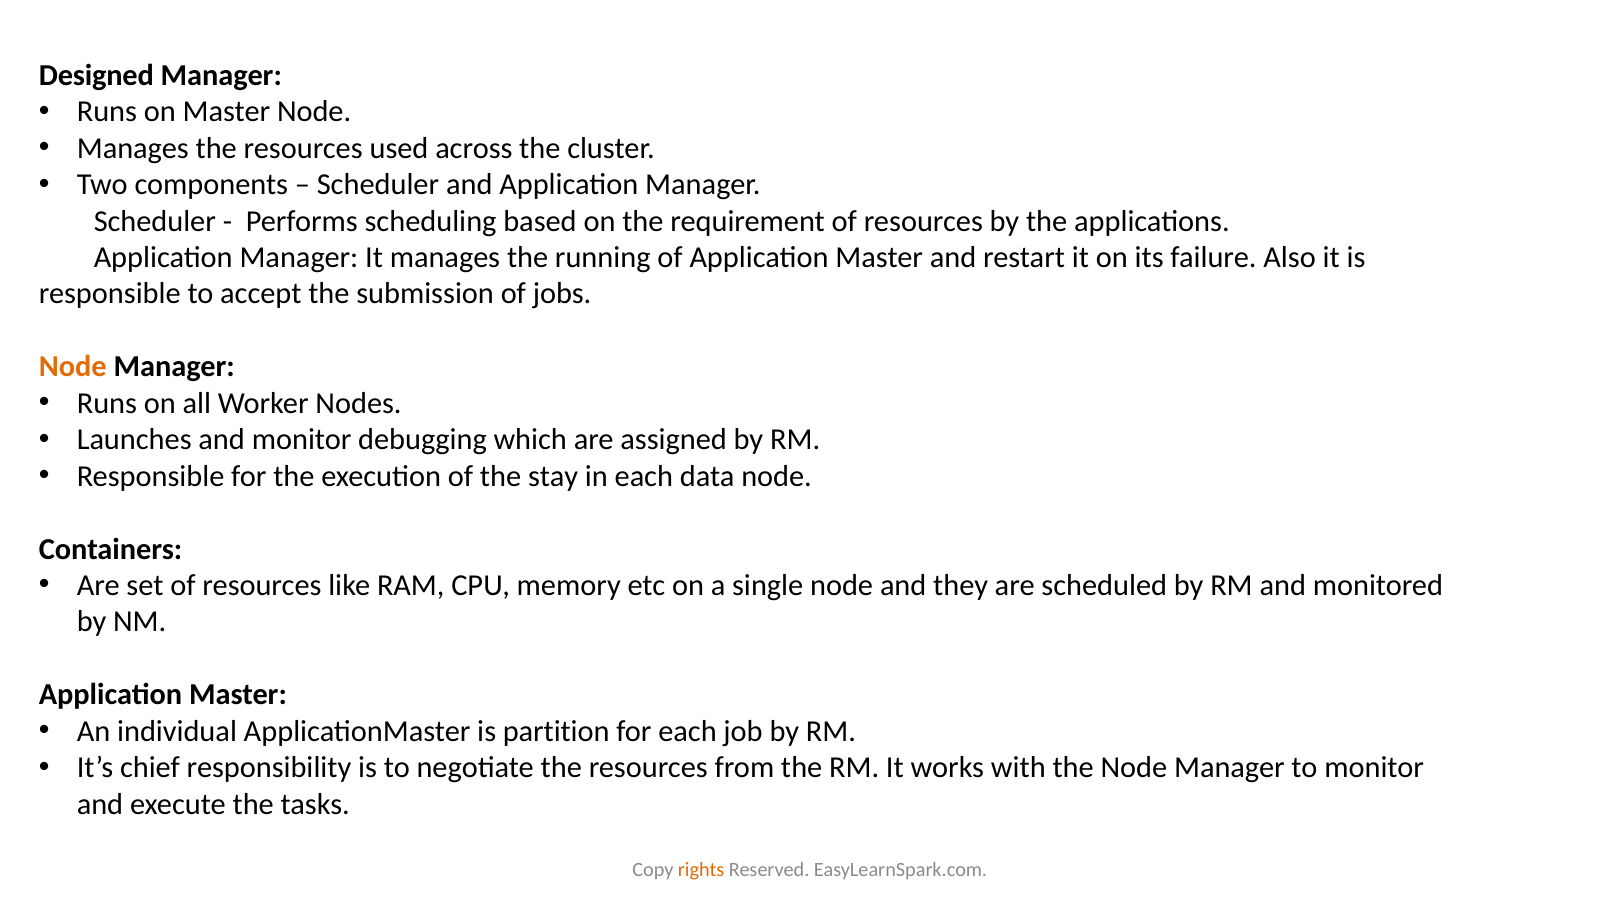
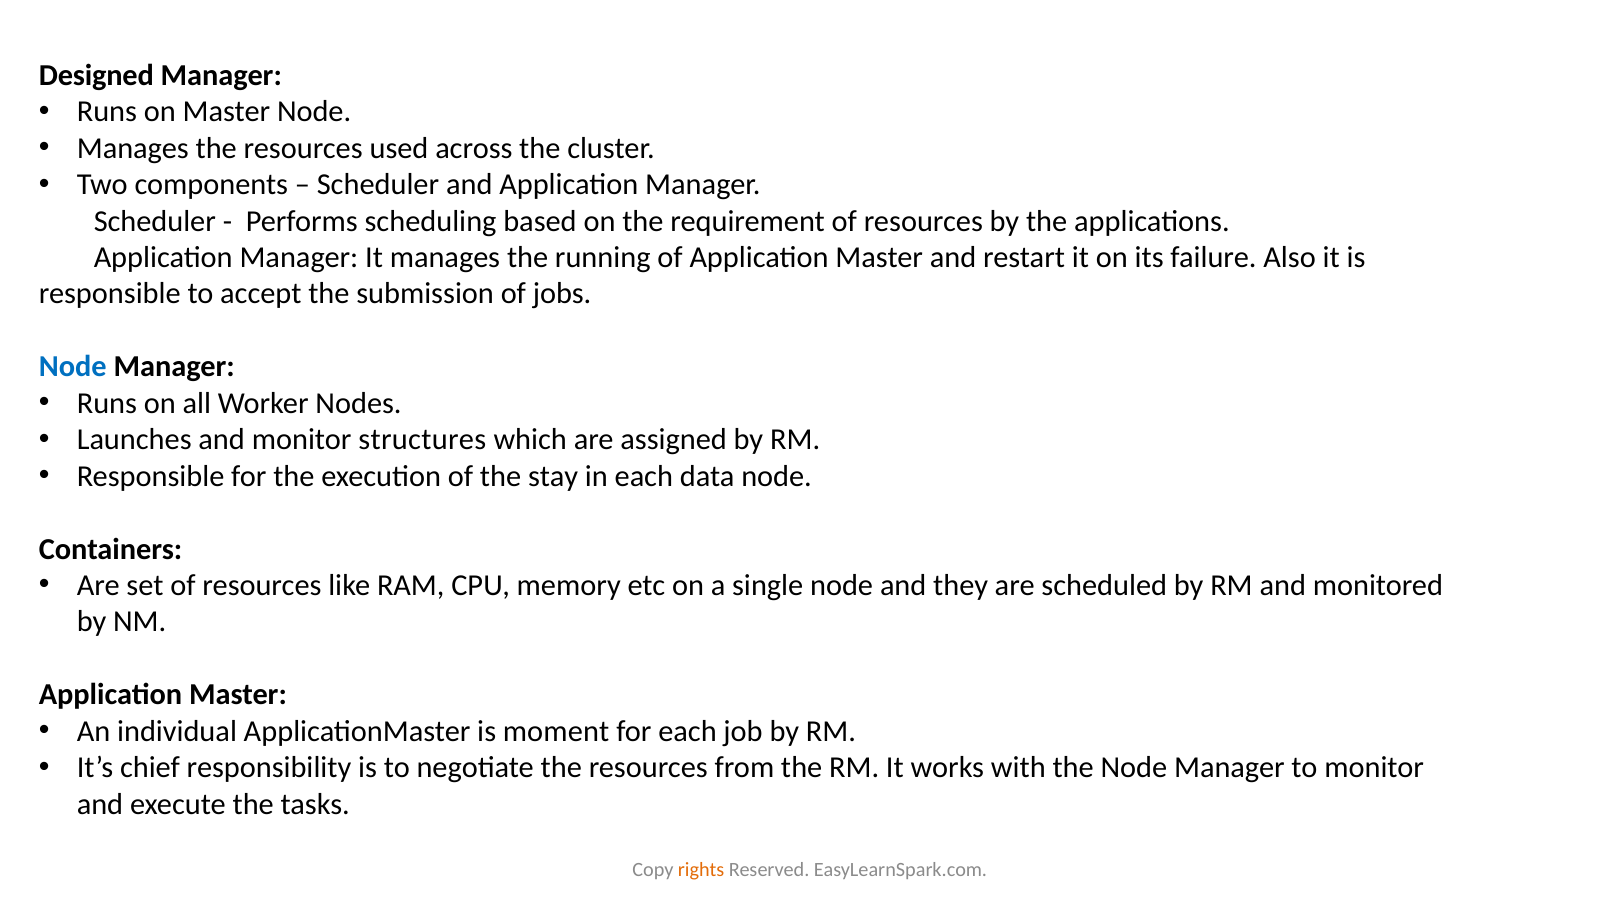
Node at (73, 367) colour: orange -> blue
debugging: debugging -> structures
partition: partition -> moment
